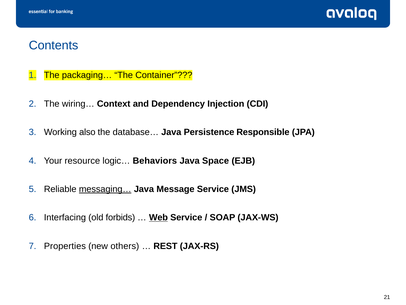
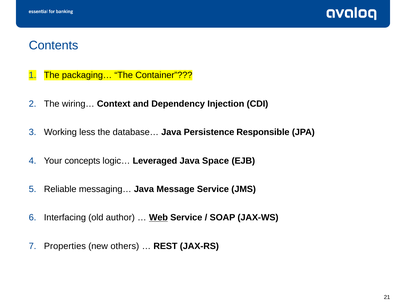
also: also -> less
resource: resource -> concepts
Behaviors: Behaviors -> Leveraged
messaging… underline: present -> none
forbids: forbids -> author
